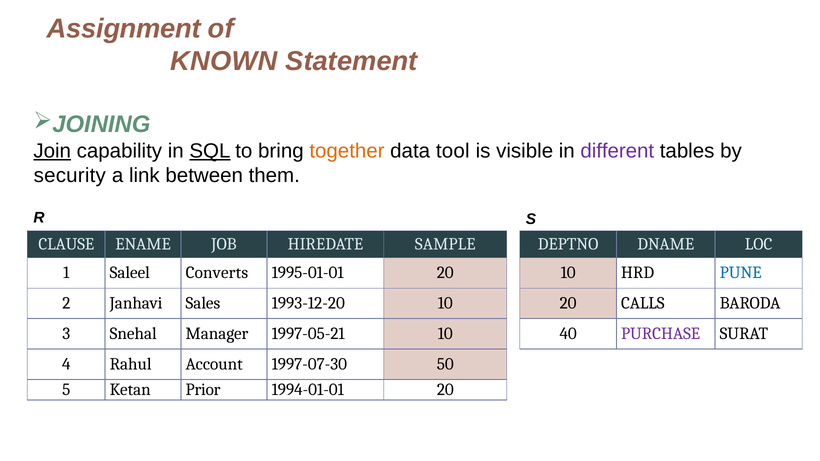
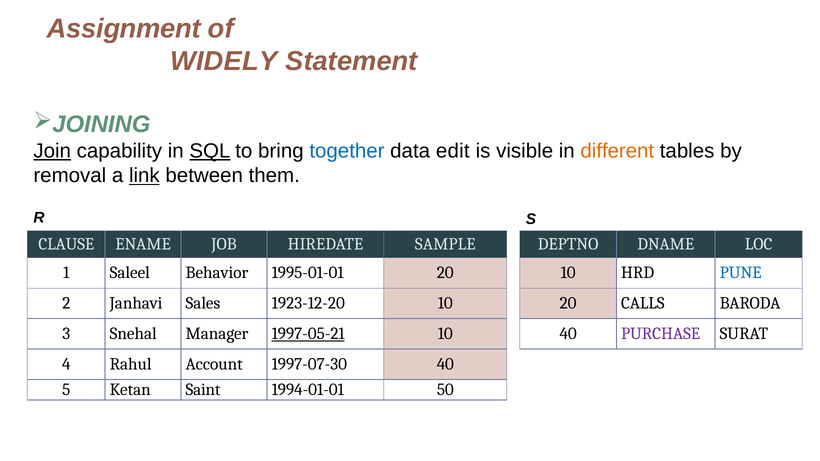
KNOWN: KNOWN -> WIDELY
together colour: orange -> blue
tool: tool -> edit
different colour: purple -> orange
security: security -> removal
link underline: none -> present
Converts: Converts -> Behavior
1993-12-20: 1993-12-20 -> 1923-12-20
1997-05-21 underline: none -> present
1997-07-30 50: 50 -> 40
Prior: Prior -> Saint
1994-01-01 20: 20 -> 50
